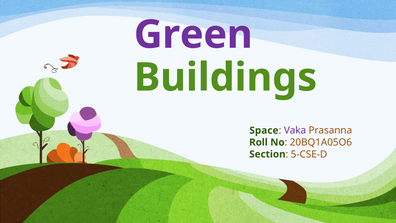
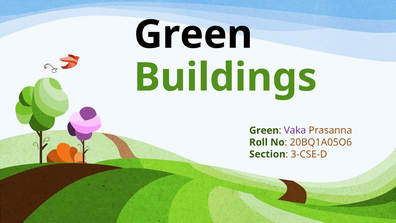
Green at (193, 35) colour: purple -> black
Space at (264, 130): Space -> Green
5-CSE-D: 5-CSE-D -> 3-CSE-D
